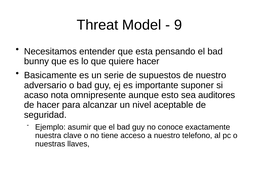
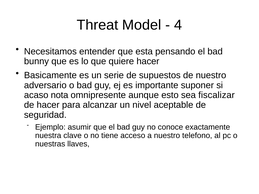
9: 9 -> 4
auditores: auditores -> fiscalizar
